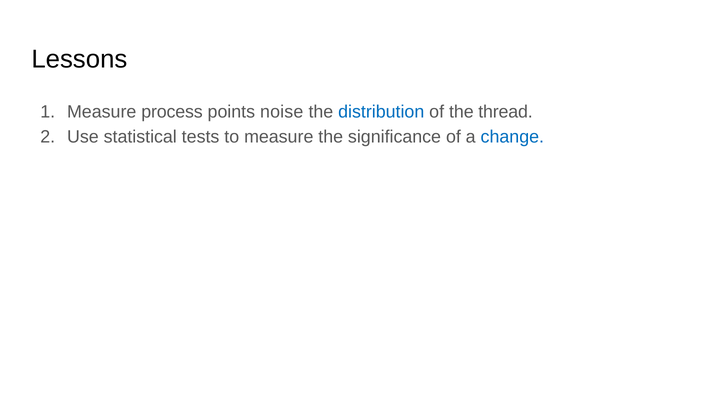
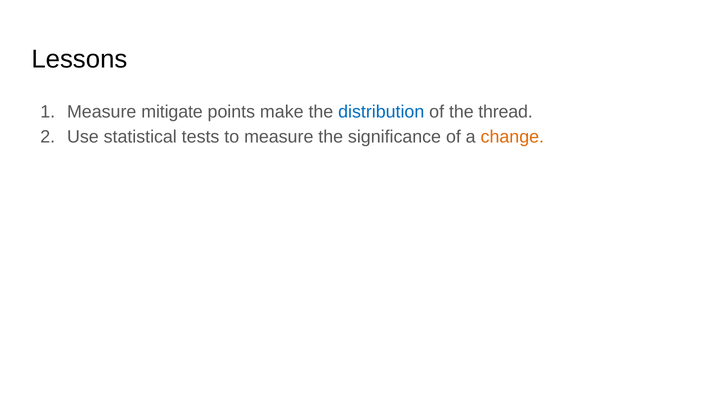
process: process -> mitigate
noise: noise -> make
change colour: blue -> orange
